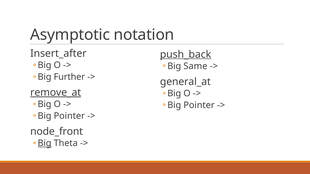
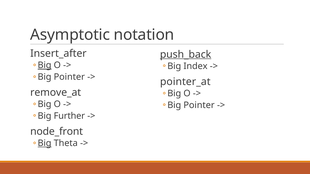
Big at (45, 65) underline: none -> present
Same: Same -> Index
Further at (69, 77): Further -> Pointer
general_at: general_at -> pointer_at
remove_at underline: present -> none
Pointer at (69, 116): Pointer -> Further
